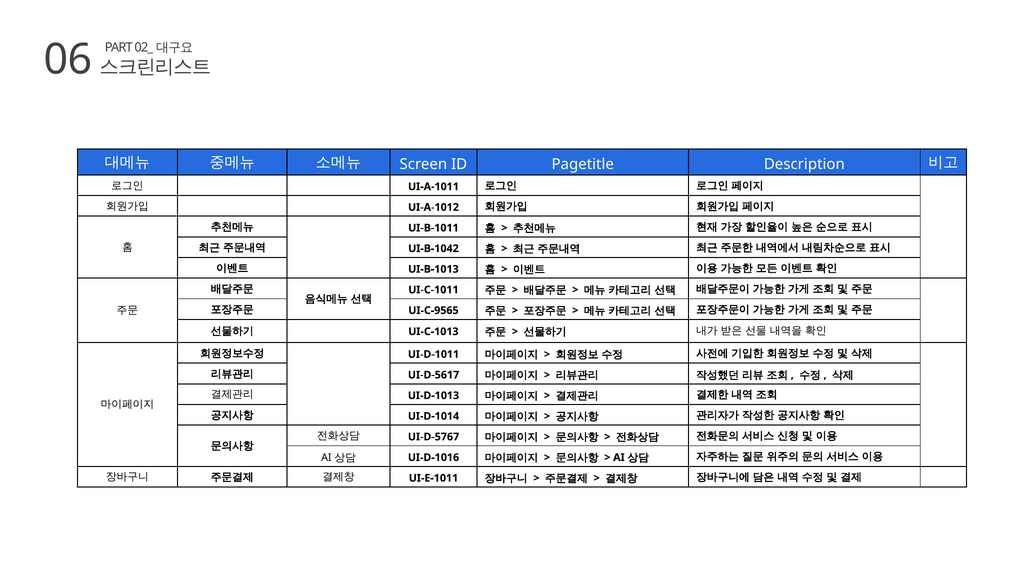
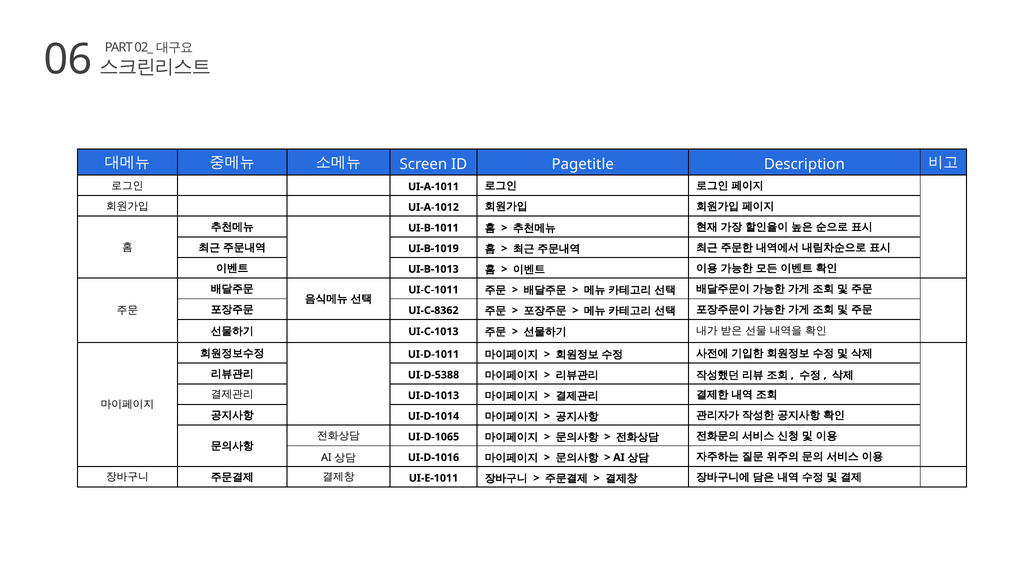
UI-B-1042: UI-B-1042 -> UI-B-1019
UI-C-9565: UI-C-9565 -> UI-C-8362
UI-D-5617: UI-D-5617 -> UI-D-5388
UI-D-5767: UI-D-5767 -> UI-D-1065
